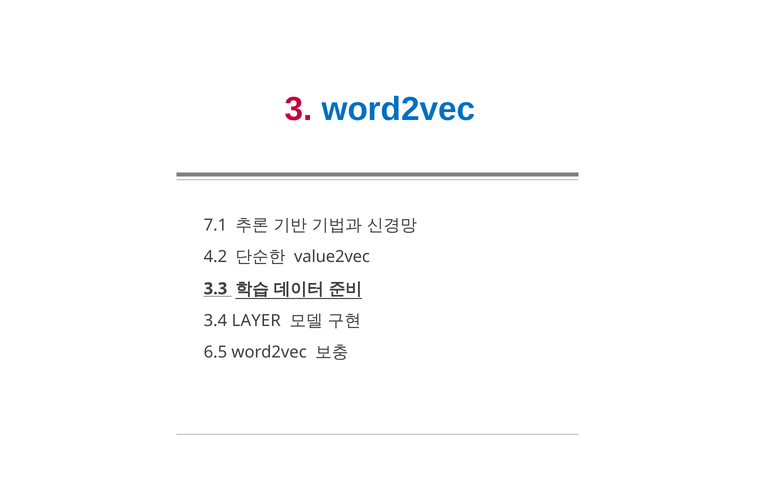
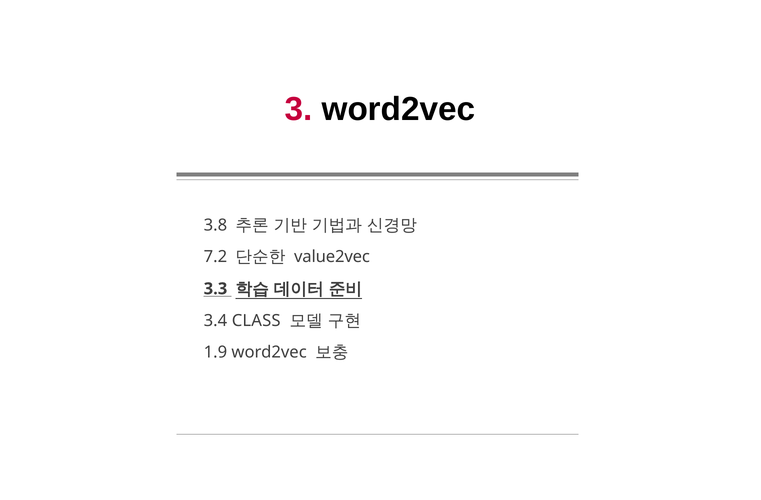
word2vec at (398, 109) colour: blue -> black
7.1: 7.1 -> 3.8
4.2: 4.2 -> 7.2
LAYER: LAYER -> CLASS
6.5: 6.5 -> 1.9
